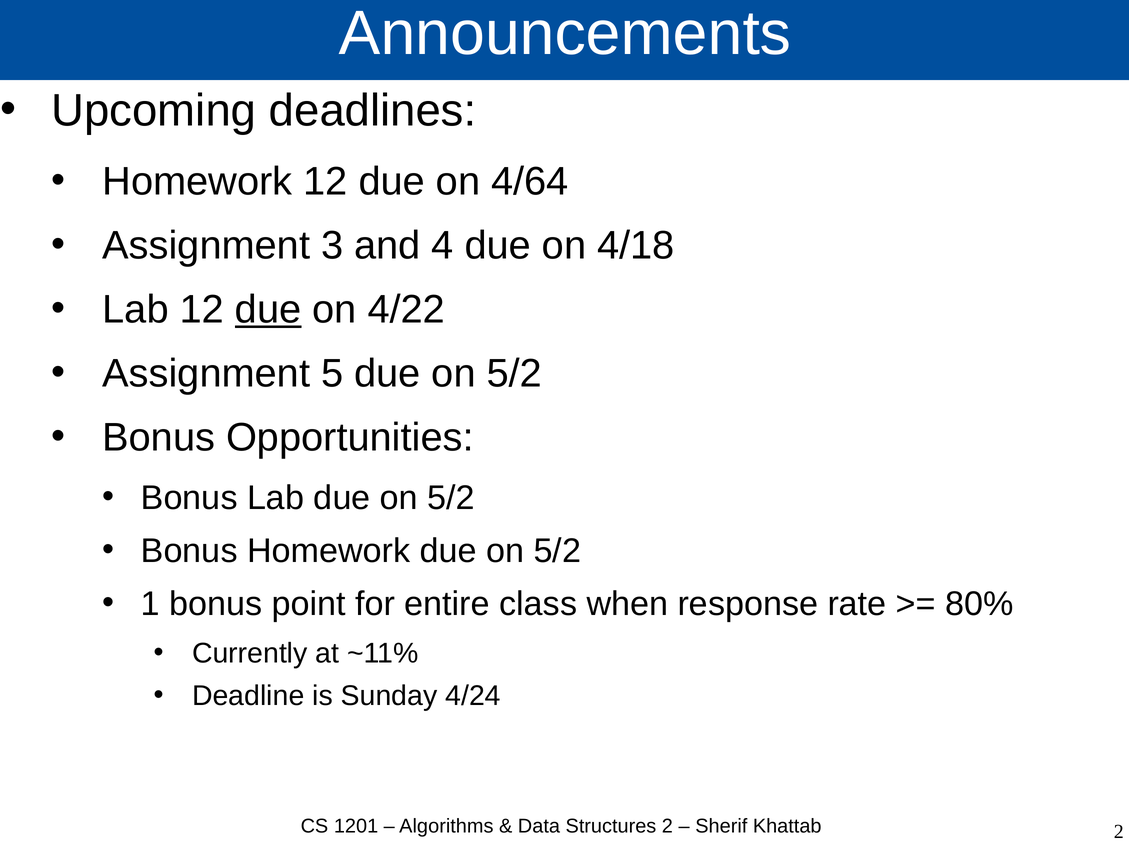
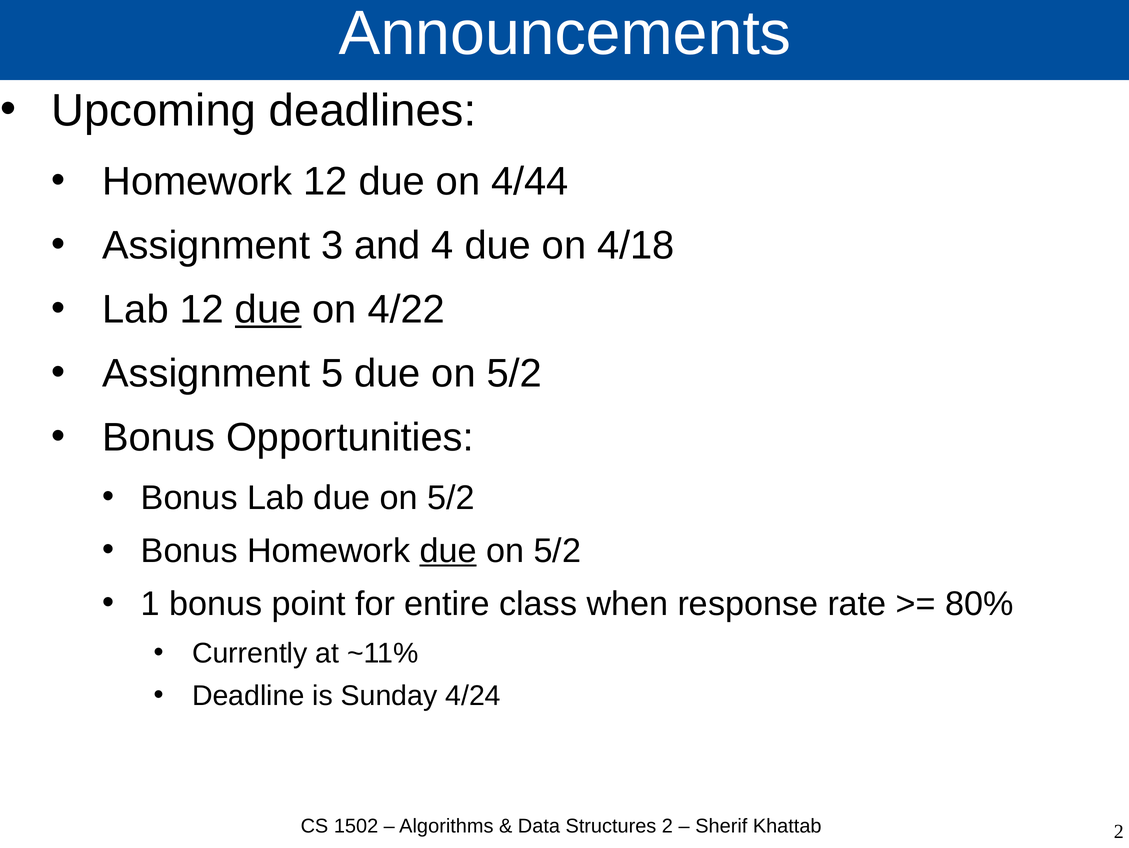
4/64: 4/64 -> 4/44
due at (448, 550) underline: none -> present
1201: 1201 -> 1502
